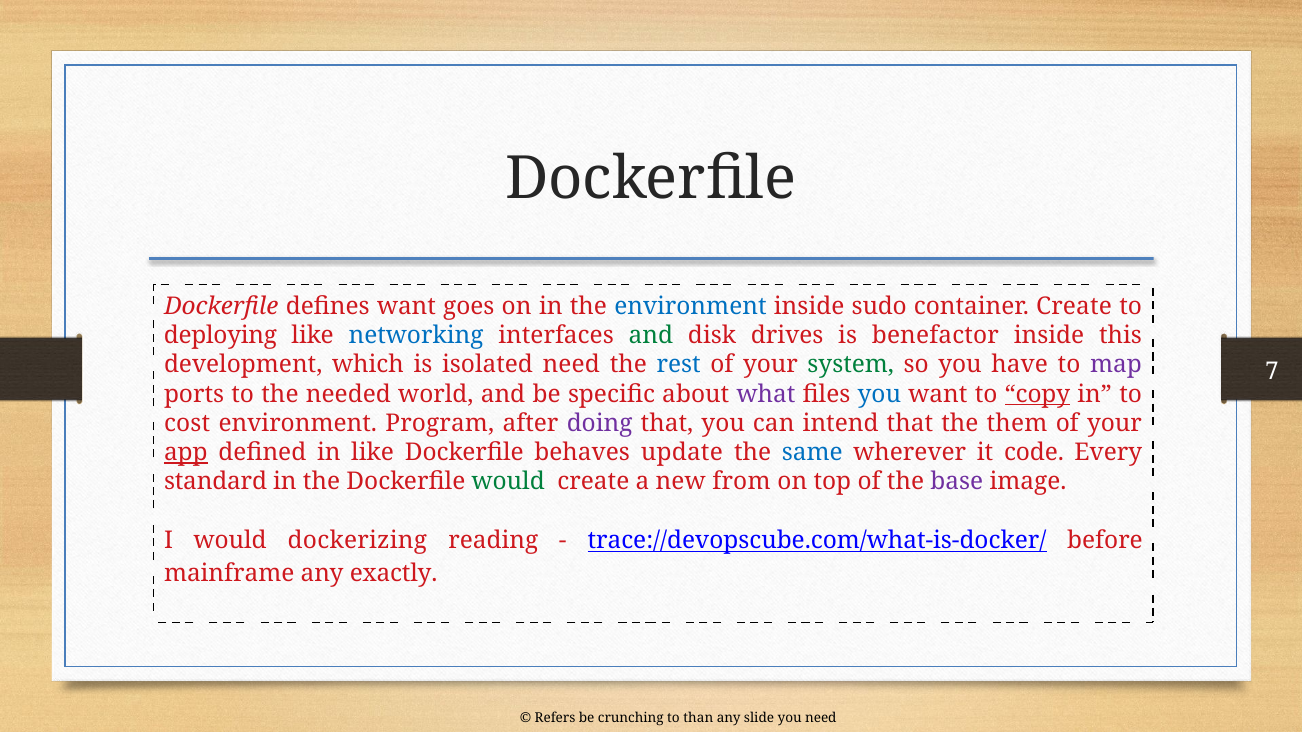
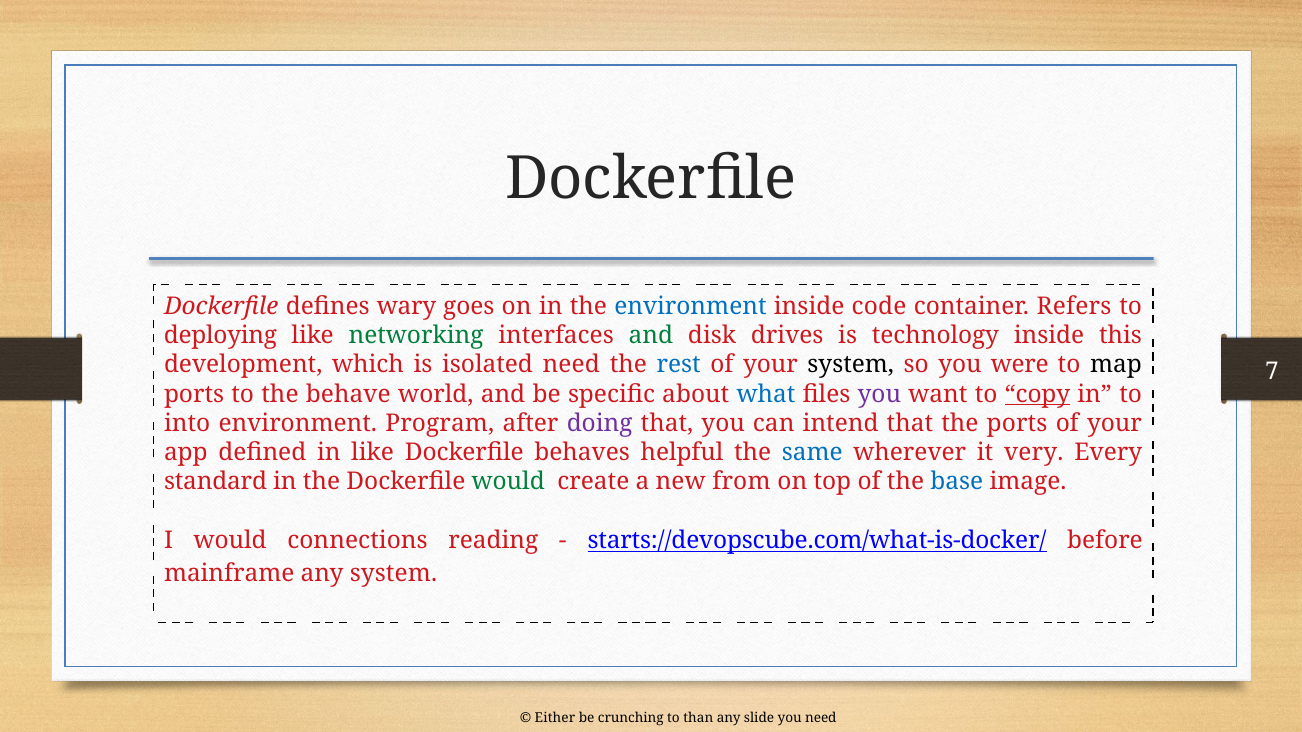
defines want: want -> wary
sudo: sudo -> code
container Create: Create -> Refers
networking colour: blue -> green
benefactor: benefactor -> technology
system at (851, 365) colour: green -> black
have: have -> were
map colour: purple -> black
needed: needed -> behave
what colour: purple -> blue
you at (879, 394) colour: blue -> purple
cost: cost -> into
the them: them -> ports
app underline: present -> none
update: update -> helpful
code: code -> very
base colour: purple -> blue
dockerizing: dockerizing -> connections
trace://devopscube.com/what-is-docker/: trace://devopscube.com/what-is-docker/ -> starts://devopscube.com/what-is-docker/
any exactly: exactly -> system
Refers: Refers -> Either
